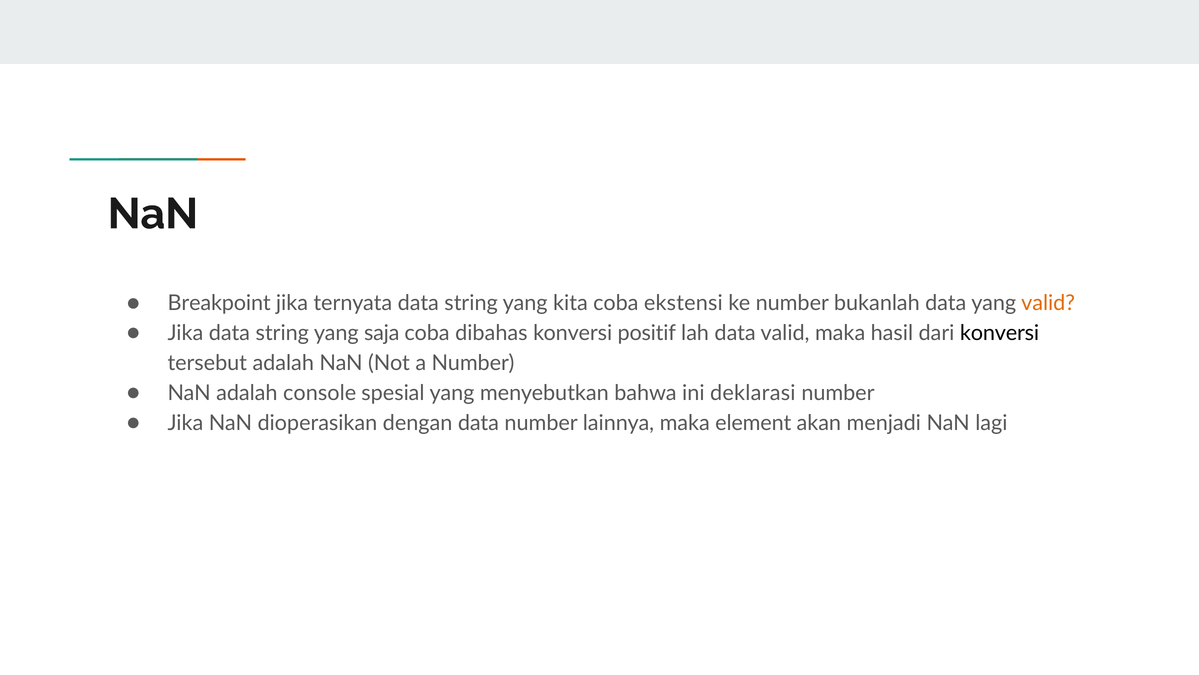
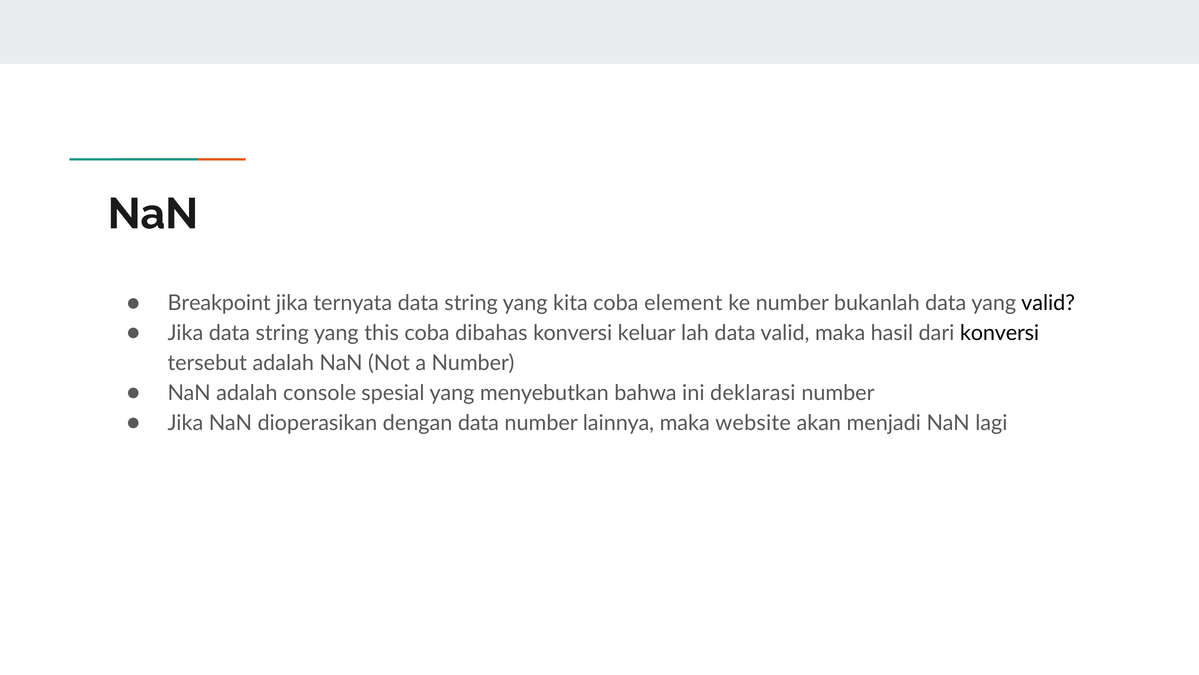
ekstensi: ekstensi -> element
valid at (1048, 303) colour: orange -> black
saja: saja -> this
positif: positif -> keluar
element: element -> website
